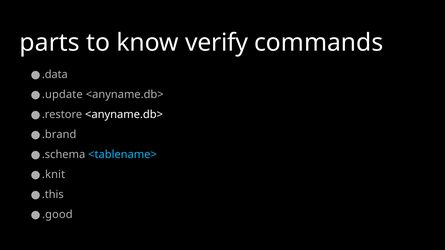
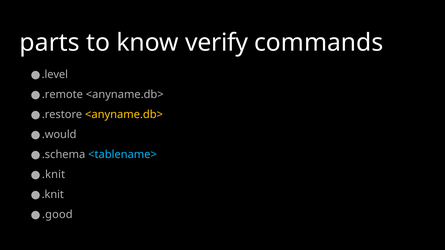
.data: .data -> .level
.update: .update -> .remote
<anyname.db> at (124, 115) colour: white -> yellow
.brand: .brand -> .would
.this at (53, 195): .this -> .knit
